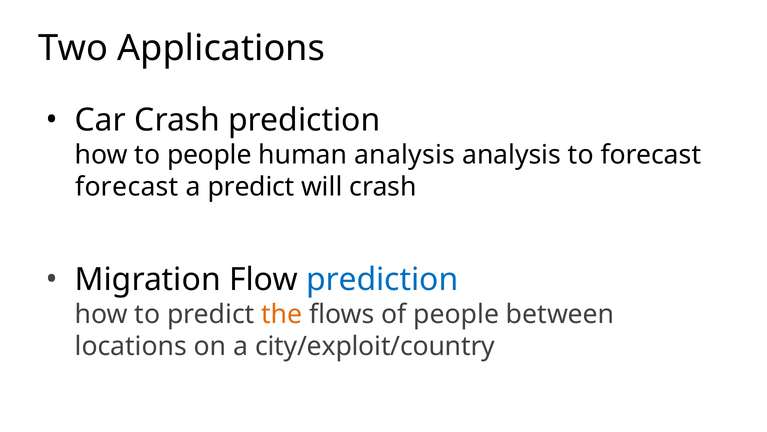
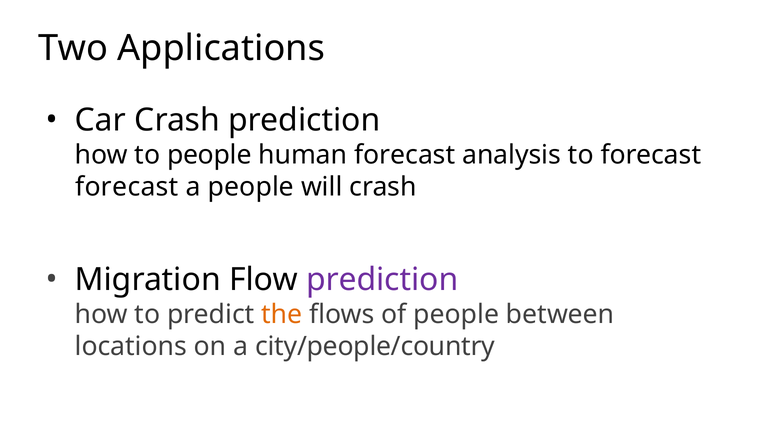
human analysis: analysis -> forecast
a predict: predict -> people
prediction at (382, 279) colour: blue -> purple
city/exploit/country: city/exploit/country -> city/people/country
